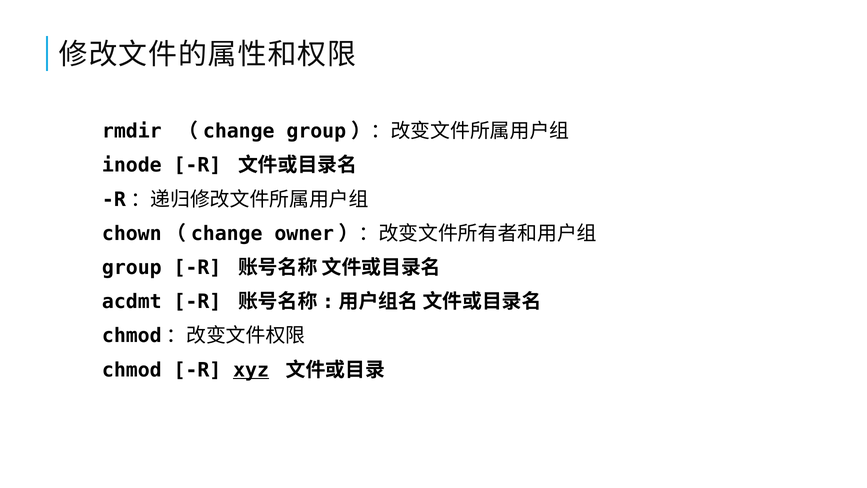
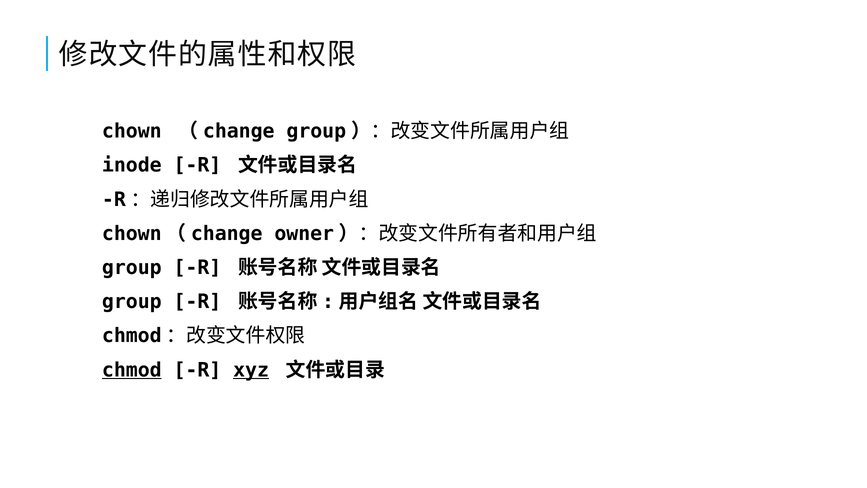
rmdir: rmdir -> chown
acdmt at (132, 302): acdmt -> group
chmod underline: none -> present
